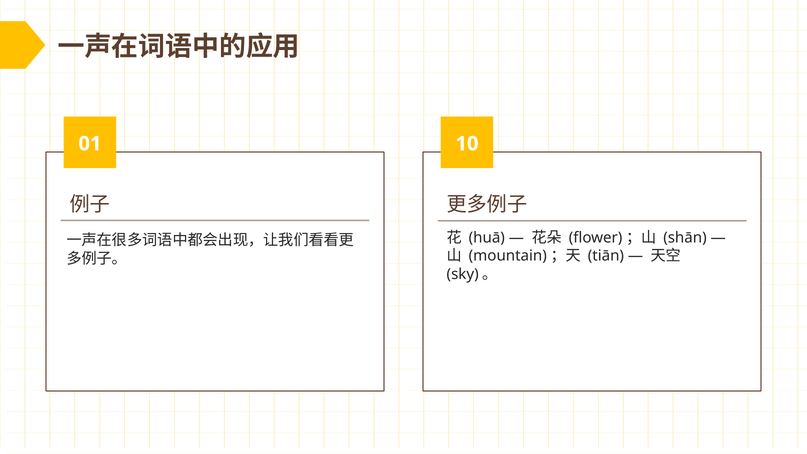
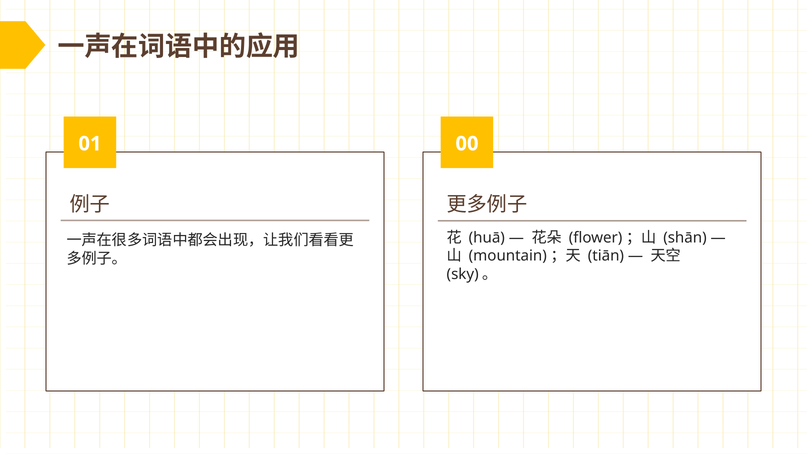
10: 10 -> 00
